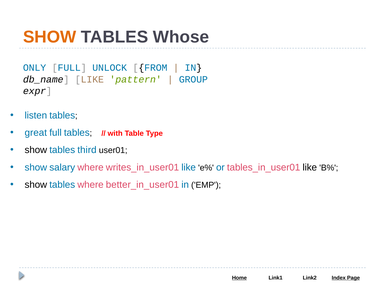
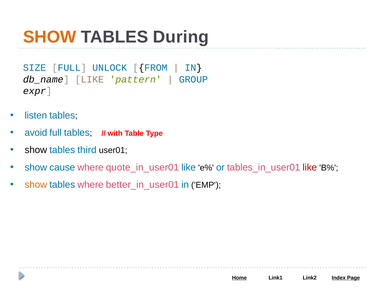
Whose: Whose -> During
ONLY: ONLY -> SIZE
great: great -> avoid
salary: salary -> cause
writes_in_user01: writes_in_user01 -> quote_in_user01
like at (310, 167) colour: black -> red
show at (36, 185) colour: black -> orange
